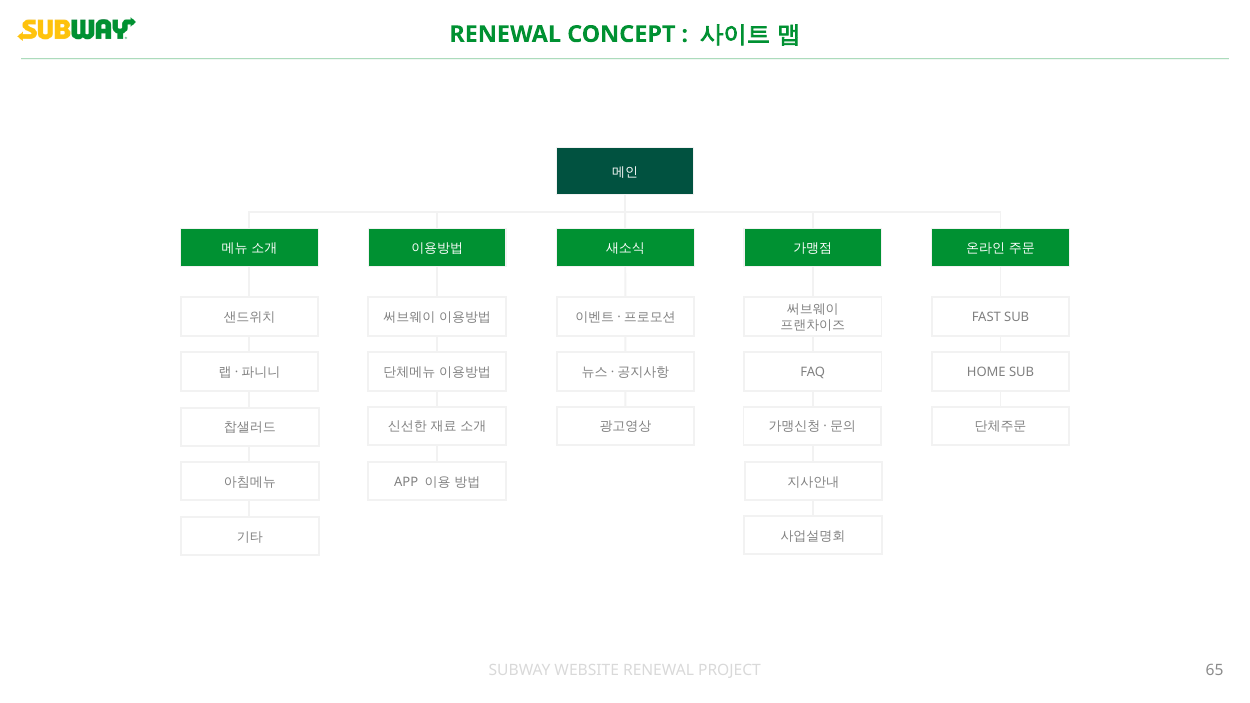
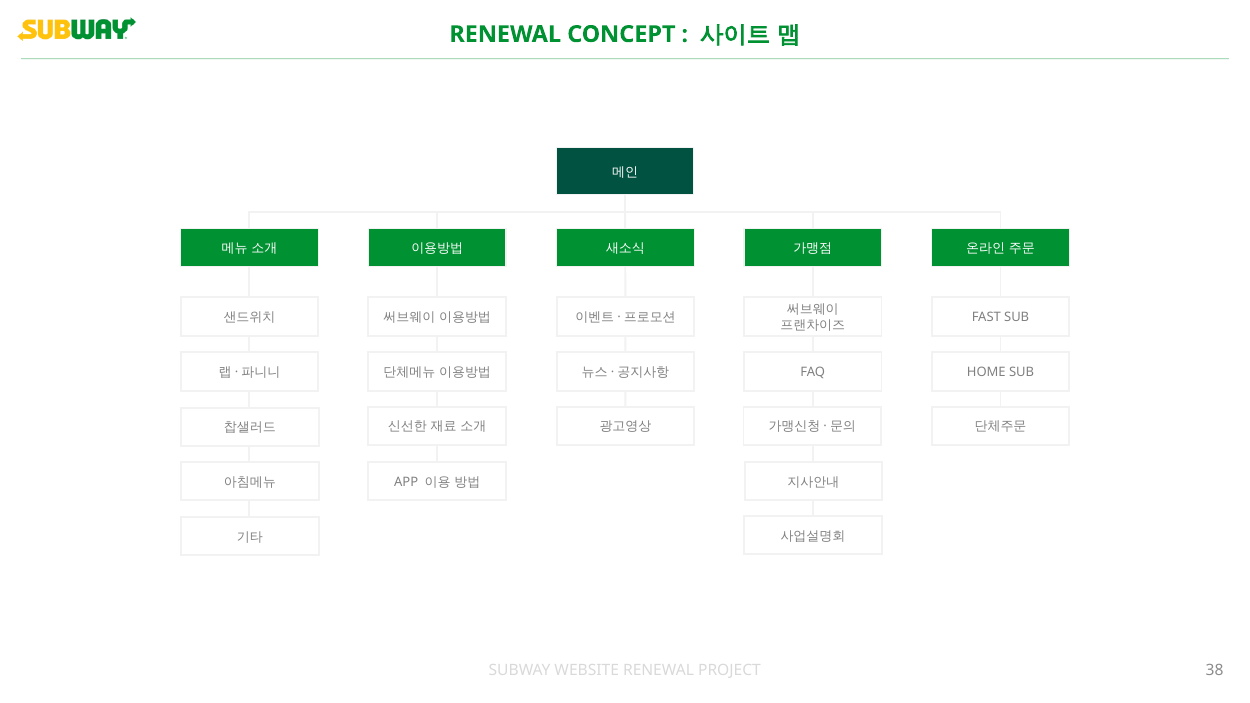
65: 65 -> 38
